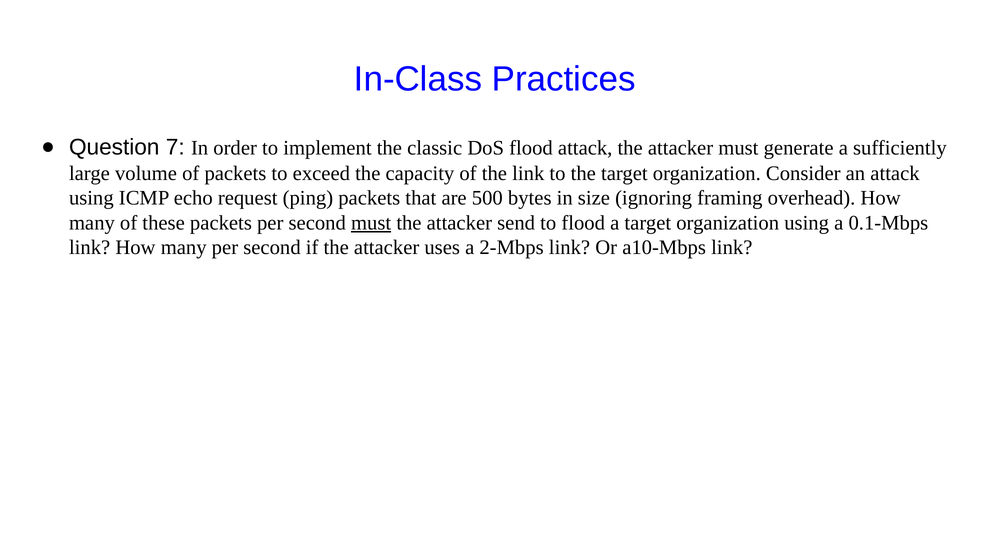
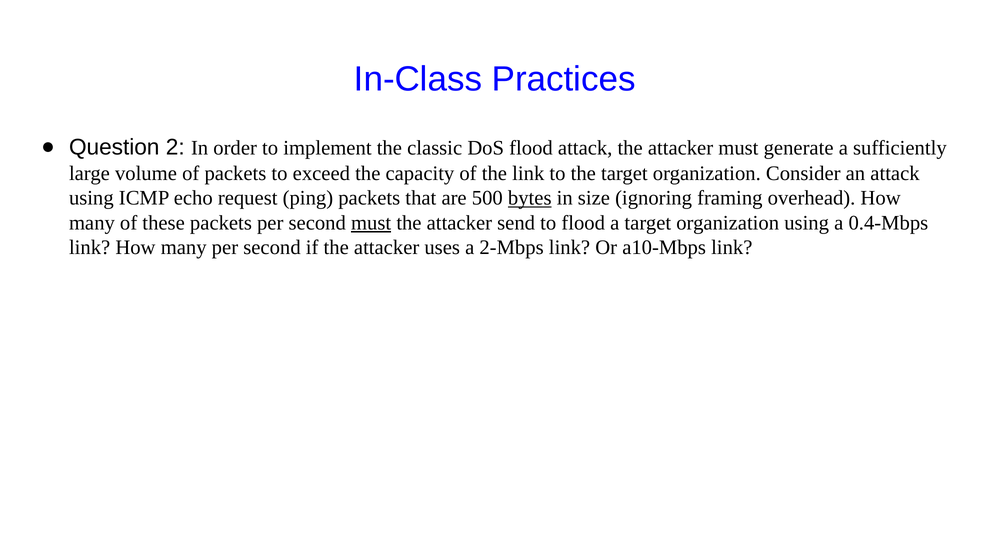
7: 7 -> 2
bytes underline: none -> present
0.1-Mbps: 0.1-Mbps -> 0.4-Mbps
